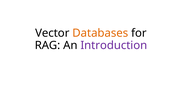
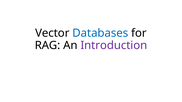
Databases colour: orange -> blue
